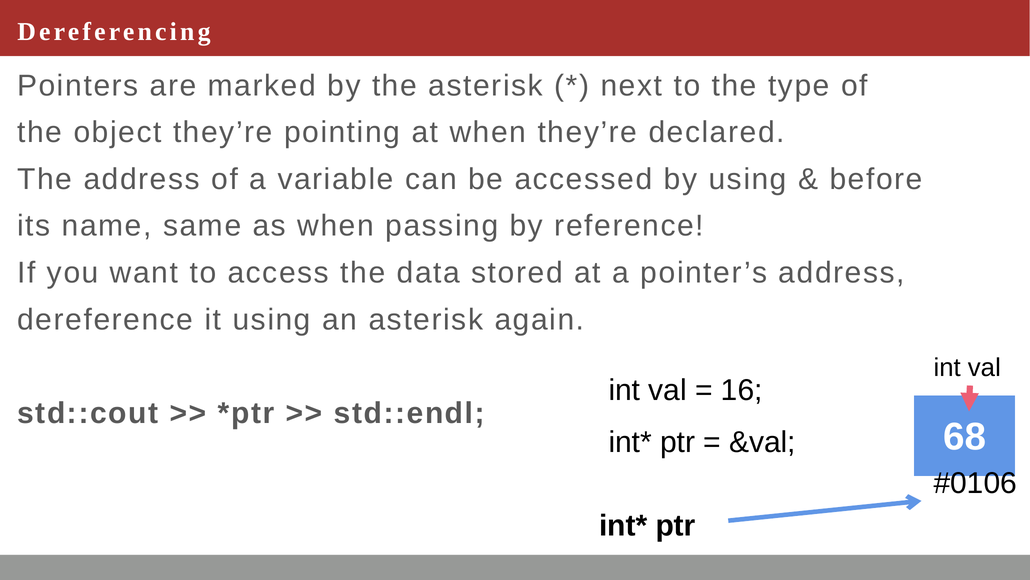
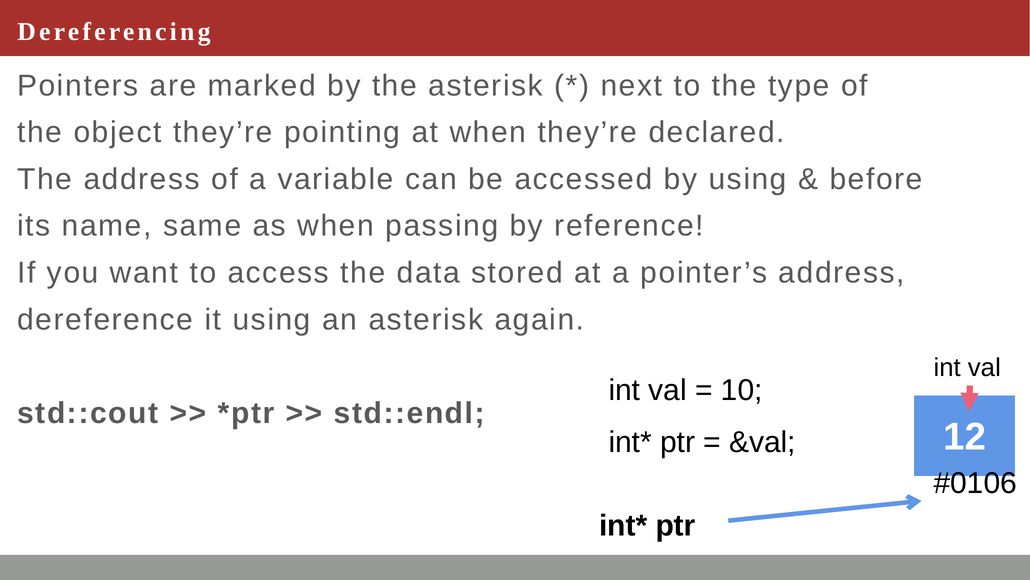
16: 16 -> 10
68: 68 -> 12
